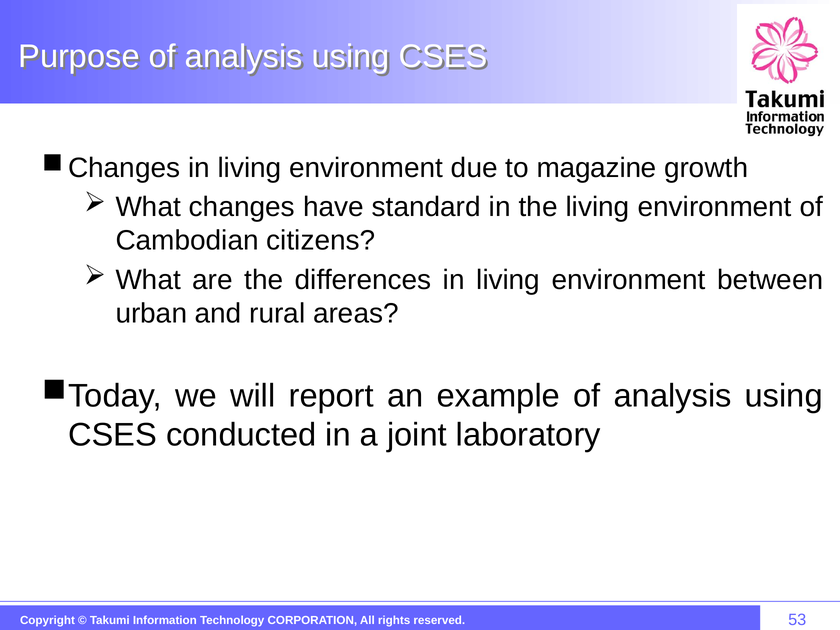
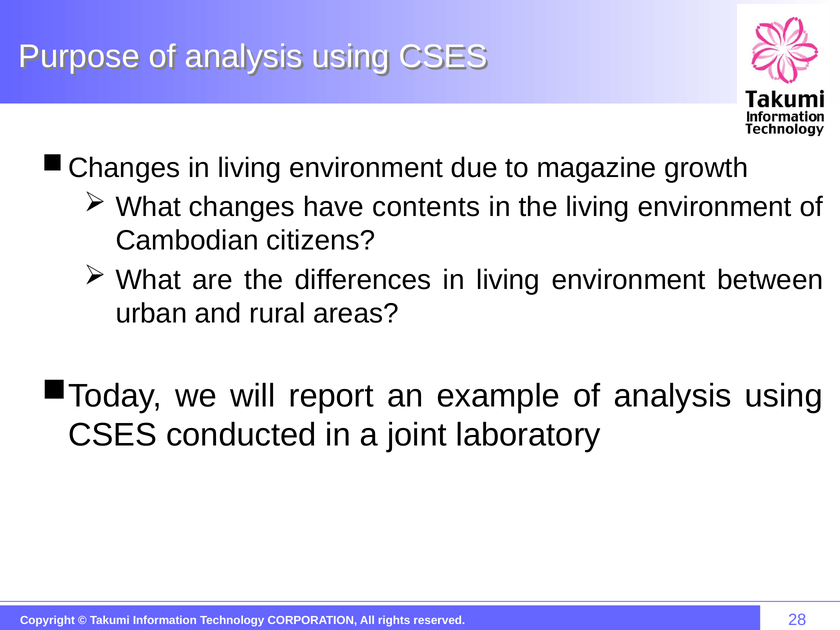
standard: standard -> contents
53: 53 -> 28
